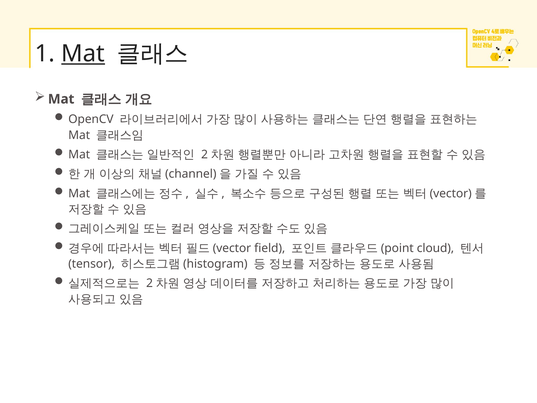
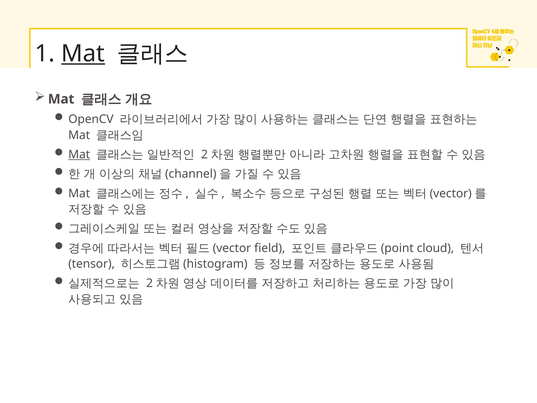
Mat at (79, 154) underline: none -> present
